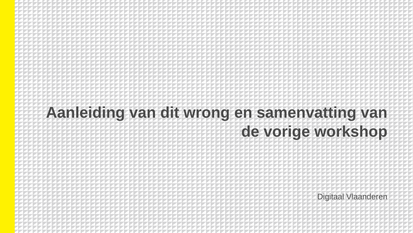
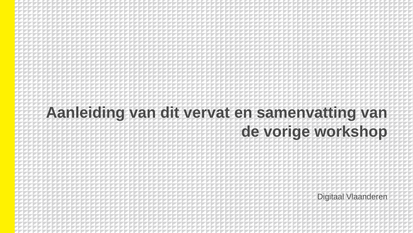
wrong: wrong -> vervat
